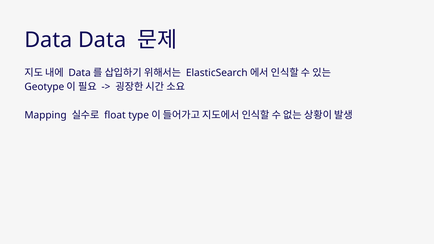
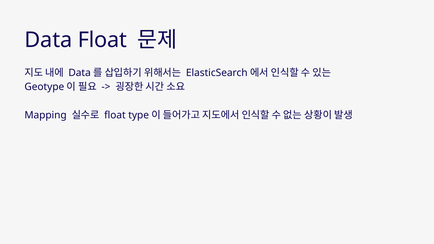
Data Data: Data -> Float
